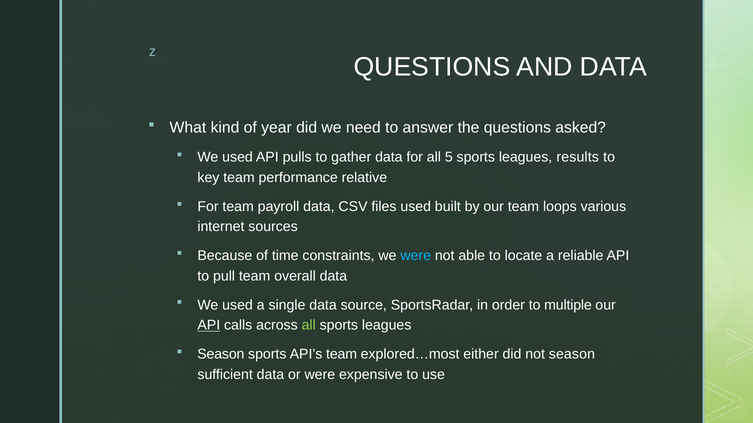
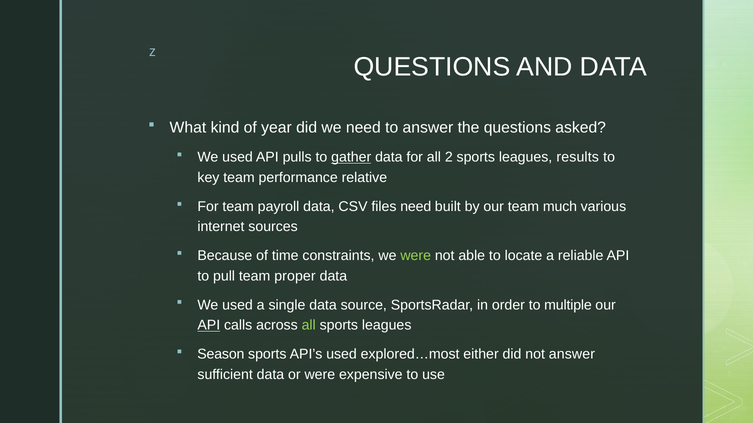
gather underline: none -> present
5: 5 -> 2
files used: used -> need
loops: loops -> much
were at (416, 256) colour: light blue -> light green
overall: overall -> proper
API’s team: team -> used
not season: season -> answer
